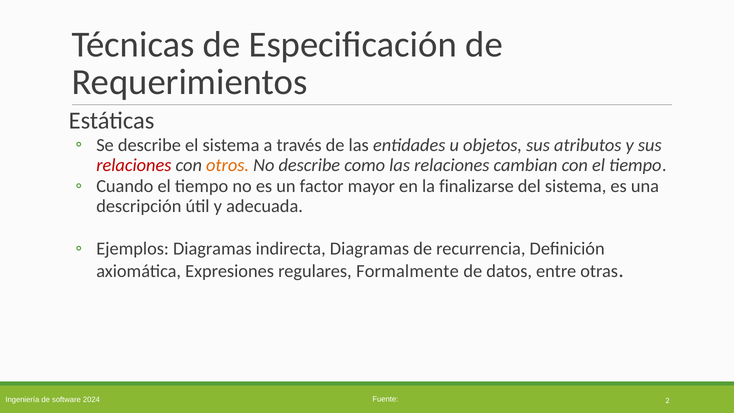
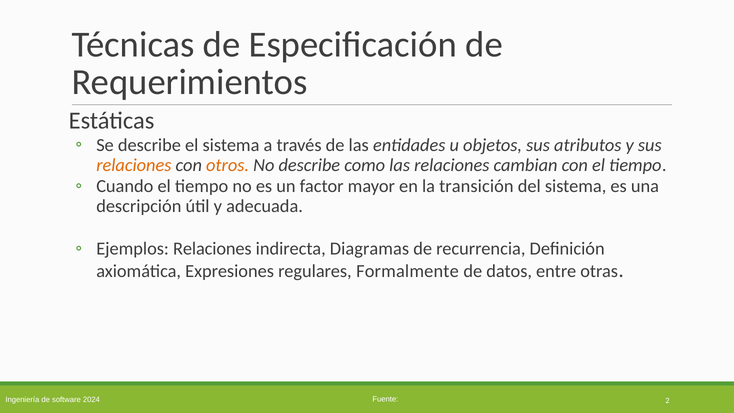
relaciones at (134, 165) colour: red -> orange
finalizarse: finalizarse -> transición
Ejemplos Diagramas: Diagramas -> Relaciones
